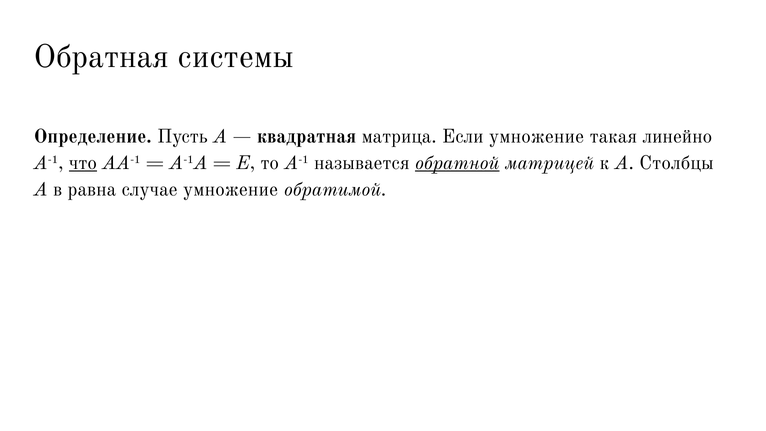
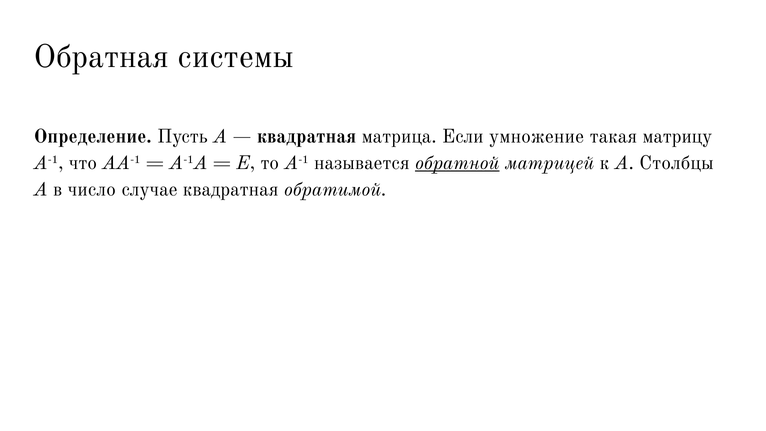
линейно: линейно -> матрицу
что underline: present -> none
равна: равна -> число
случае умножение: умножение -> квадратная
